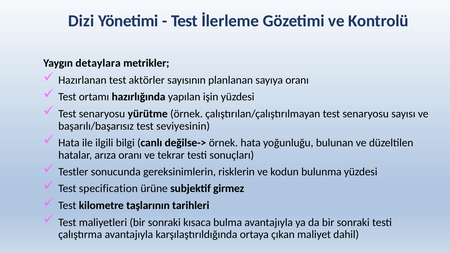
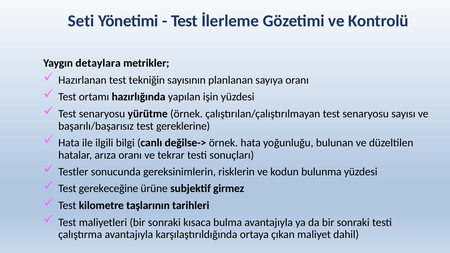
Dizi: Dizi -> Seti
aktörler: aktörler -> tekniğin
seviyesinin: seviyesinin -> gereklerine
specification: specification -> gerekeceğine
